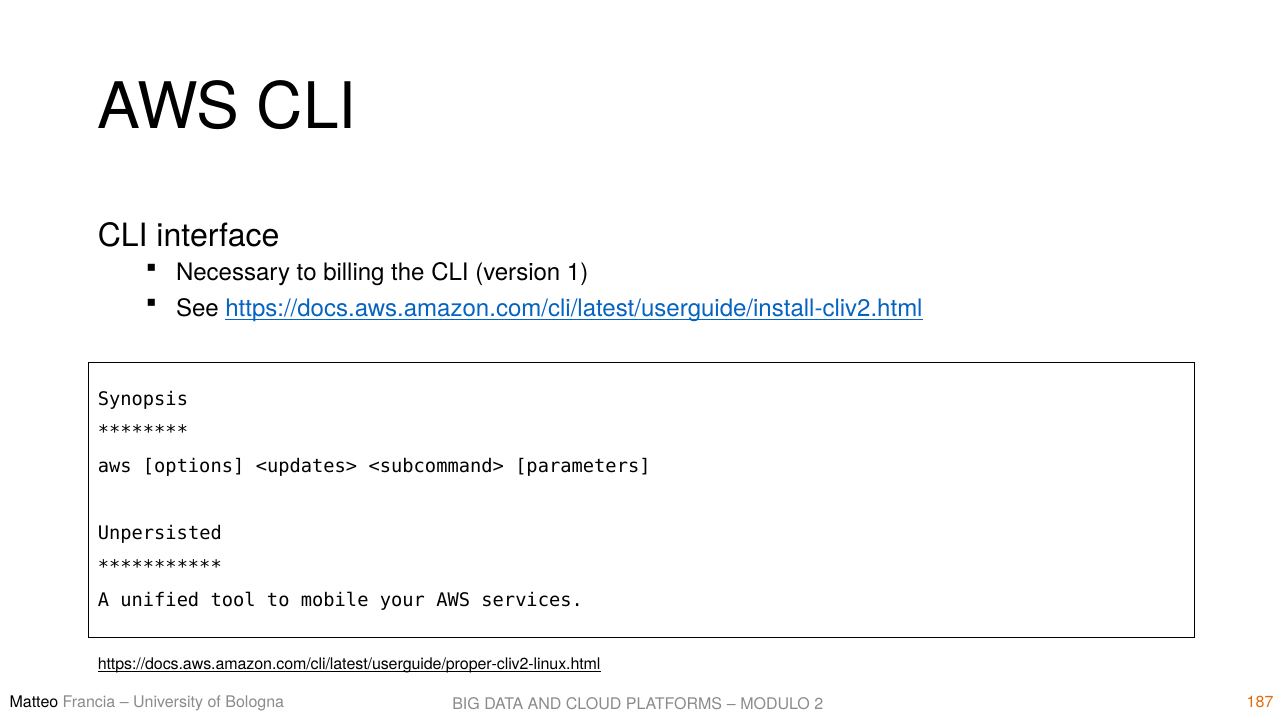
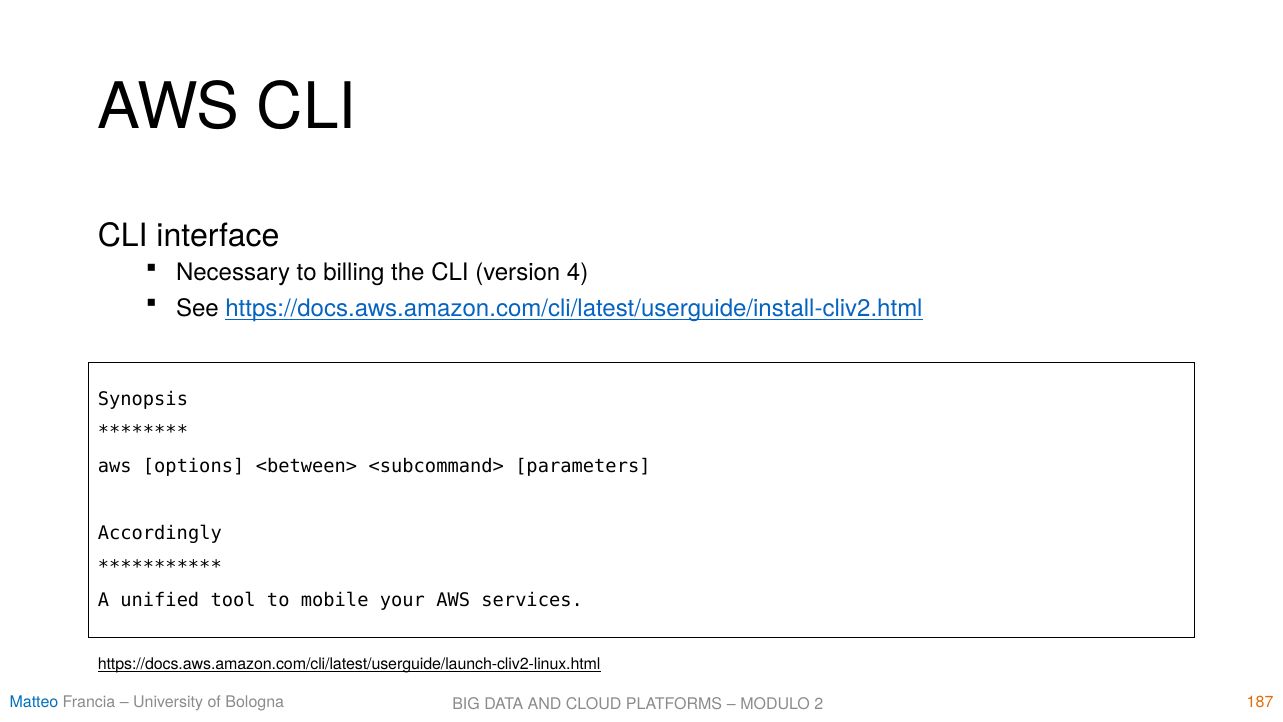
1: 1 -> 4
<updates>: <updates> -> <between>
Unpersisted: Unpersisted -> Accordingly
https://docs.aws.amazon.com/cli/latest/userguide/proper-cliv2-linux.html: https://docs.aws.amazon.com/cli/latest/userguide/proper-cliv2-linux.html -> https://docs.aws.amazon.com/cli/latest/userguide/launch-cliv2-linux.html
Matteo colour: black -> blue
